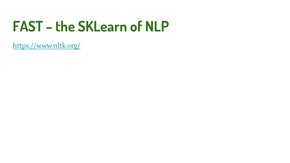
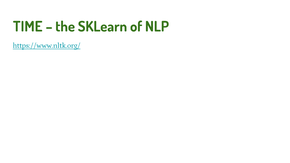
FAST: FAST -> TIME
